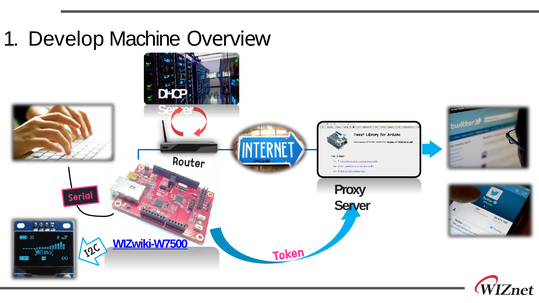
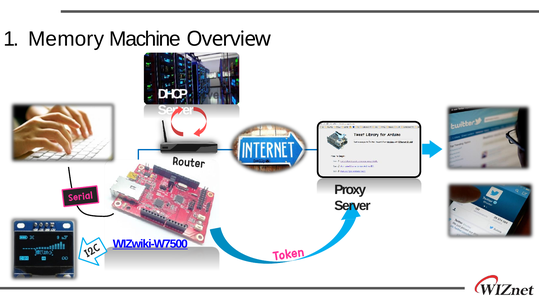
Develop: Develop -> Memory
